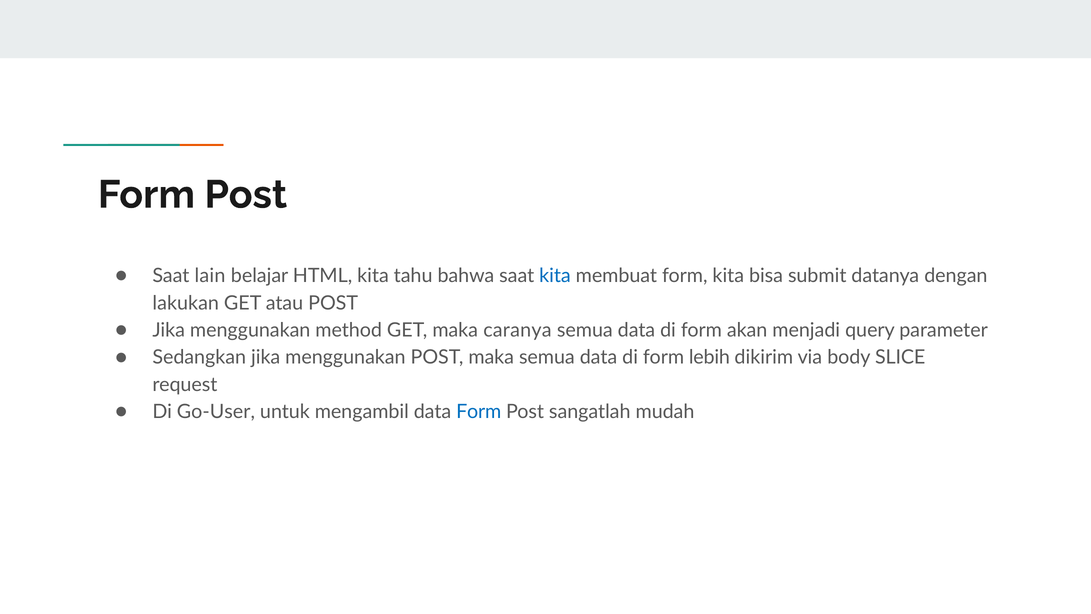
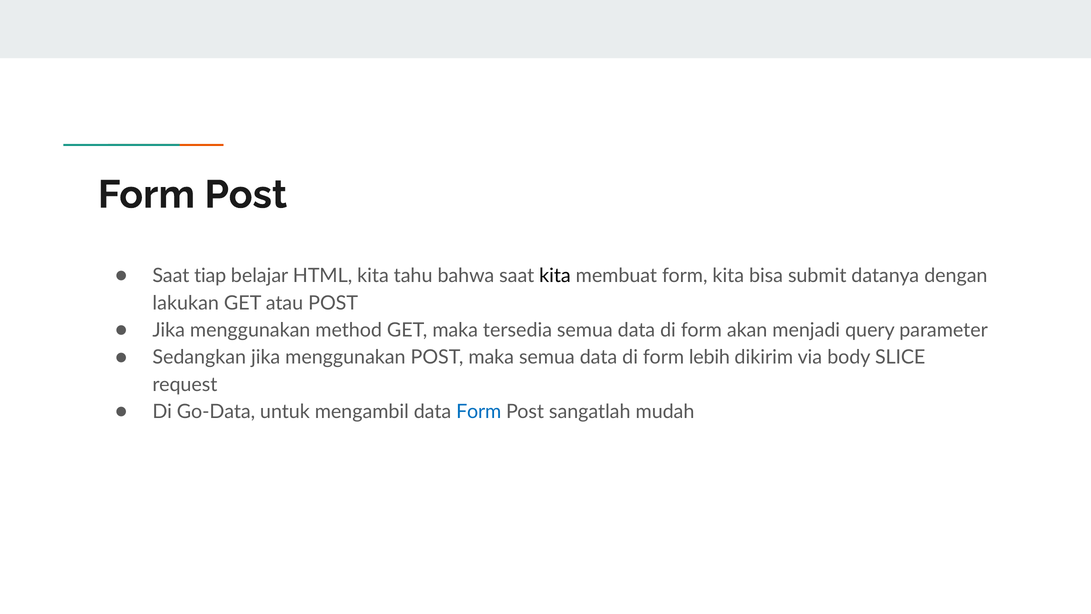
lain: lain -> tiap
kita at (555, 276) colour: blue -> black
caranya: caranya -> tersedia
Go-User: Go-User -> Go-Data
